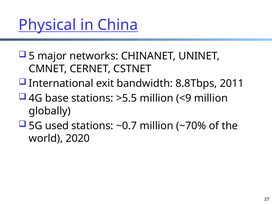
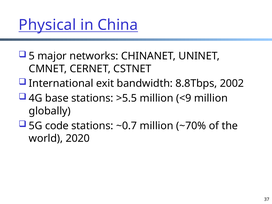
2011: 2011 -> 2002
used: used -> code
